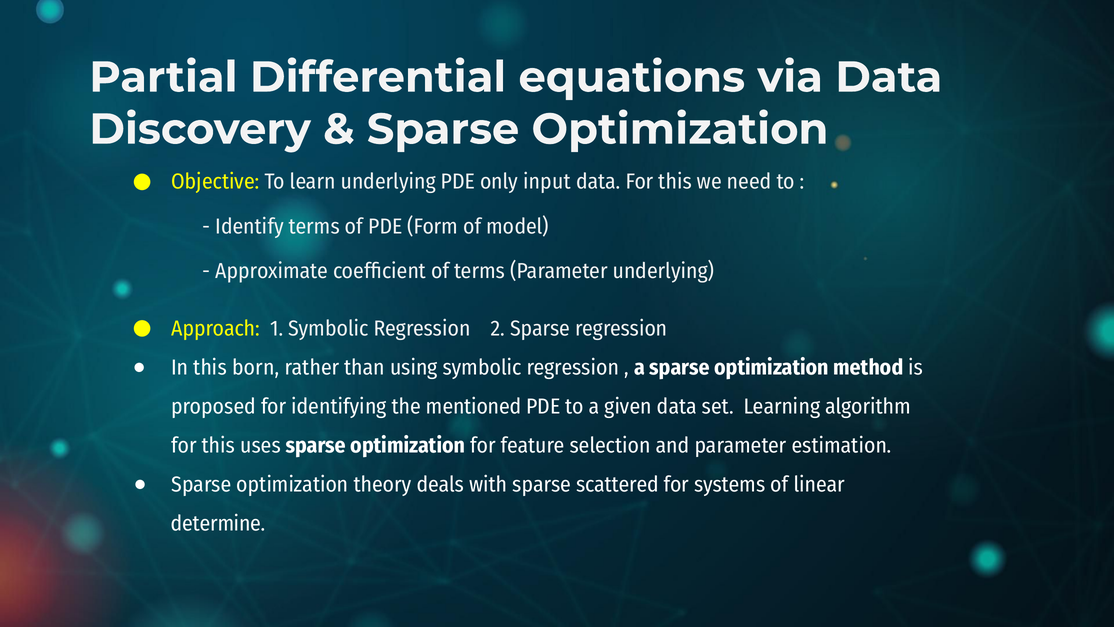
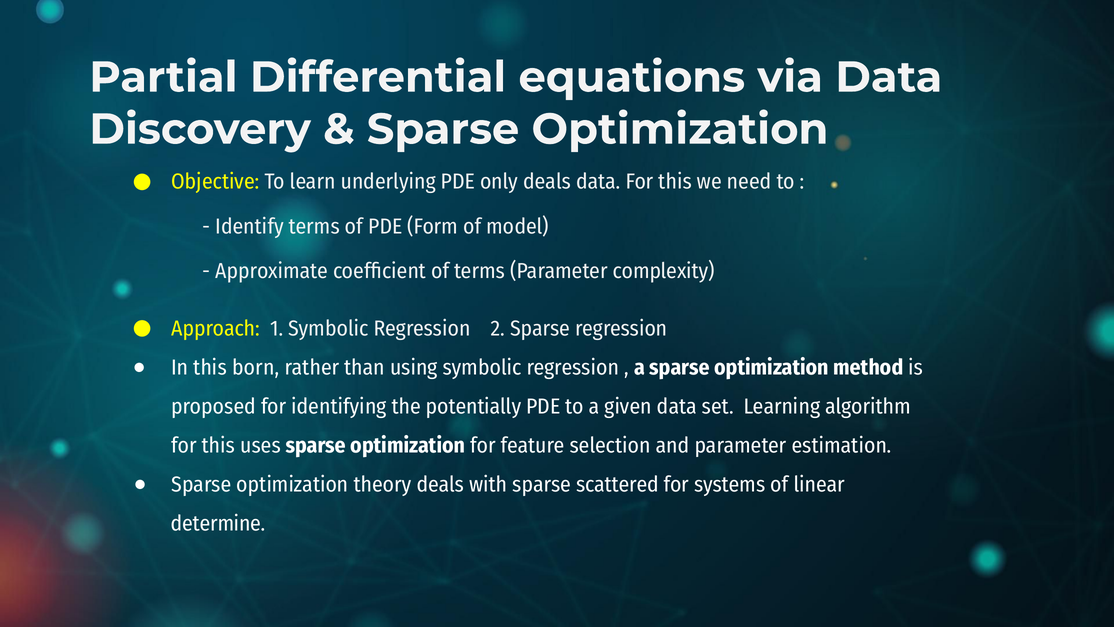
only input: input -> deals
Parameter underlying: underlying -> complexity
mentioned: mentioned -> potentially
